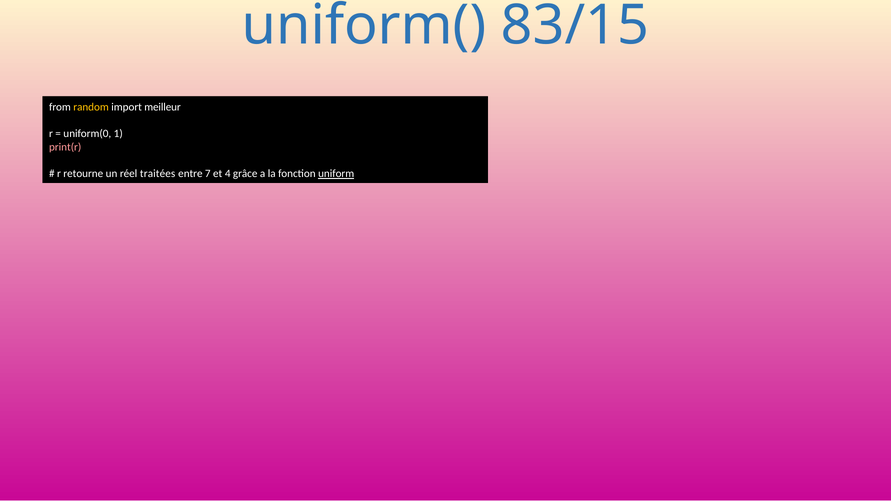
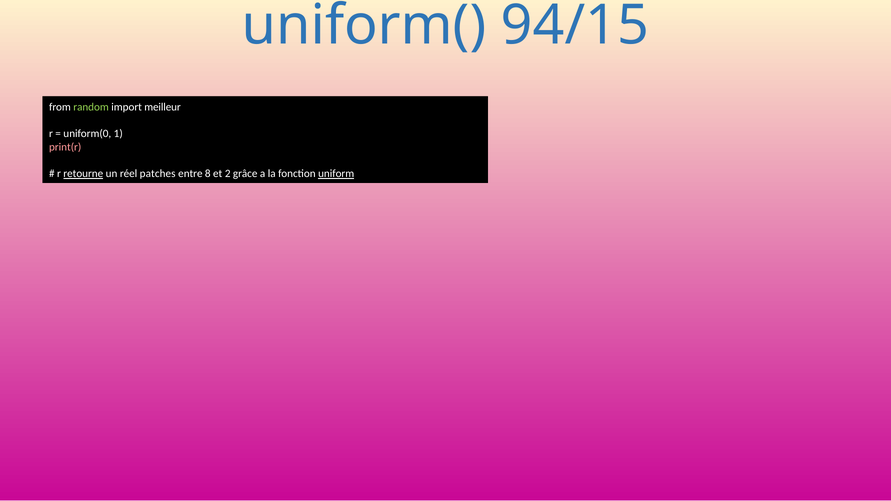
83/15: 83/15 -> 94/15
random colour: yellow -> light green
retourne underline: none -> present
traitées: traitées -> patches
7: 7 -> 8
4: 4 -> 2
